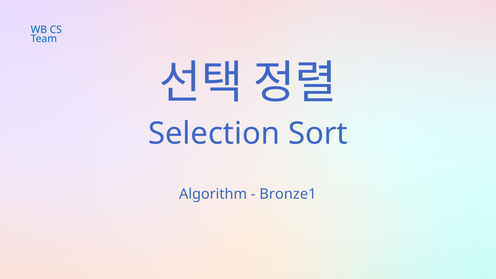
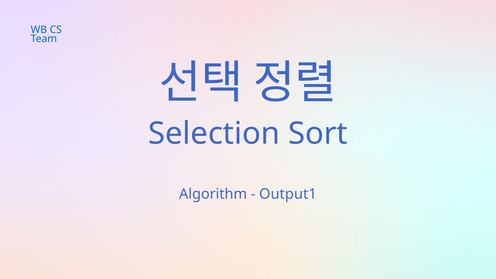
Bronze1: Bronze1 -> Output1
